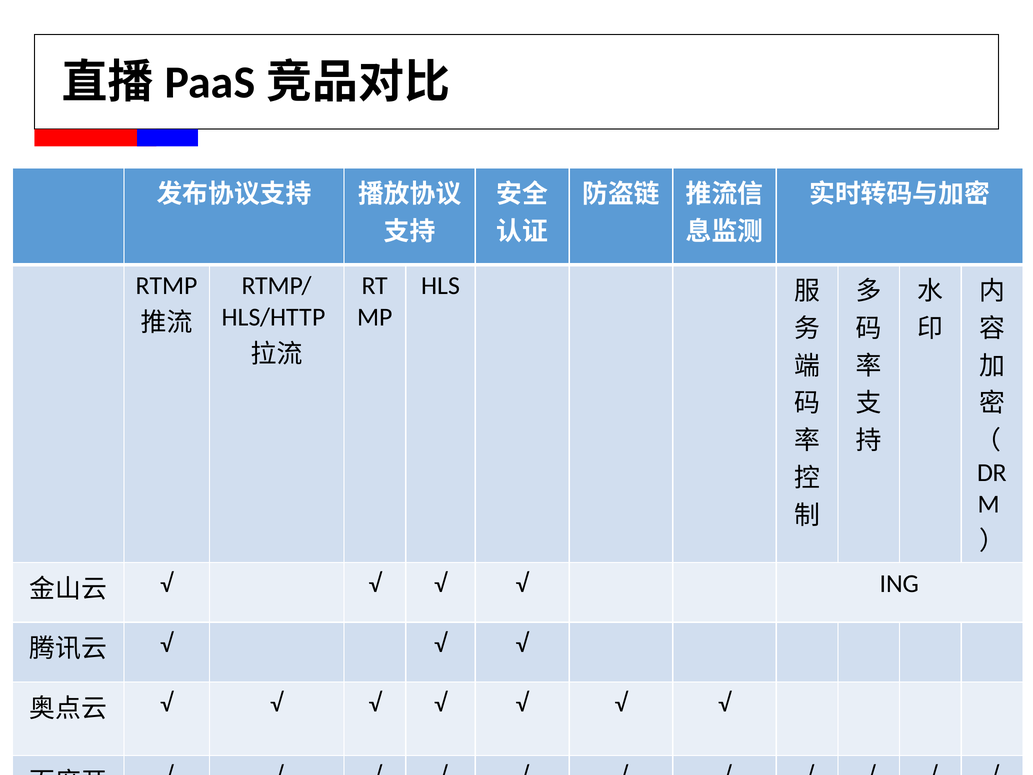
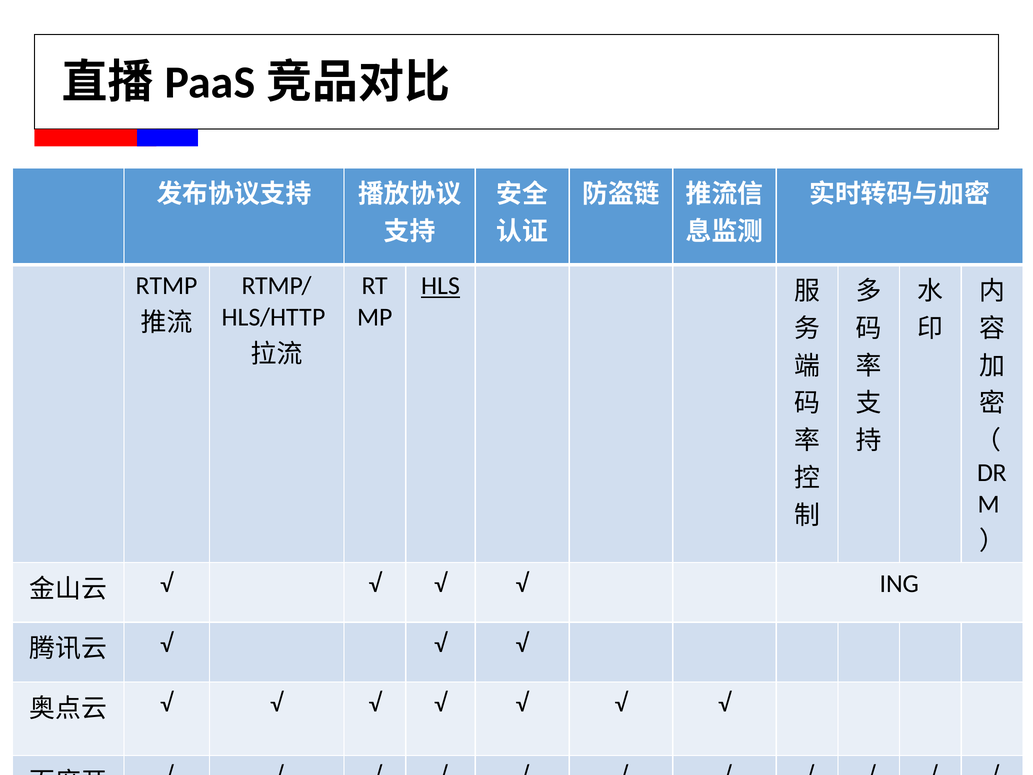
HLS underline: none -> present
